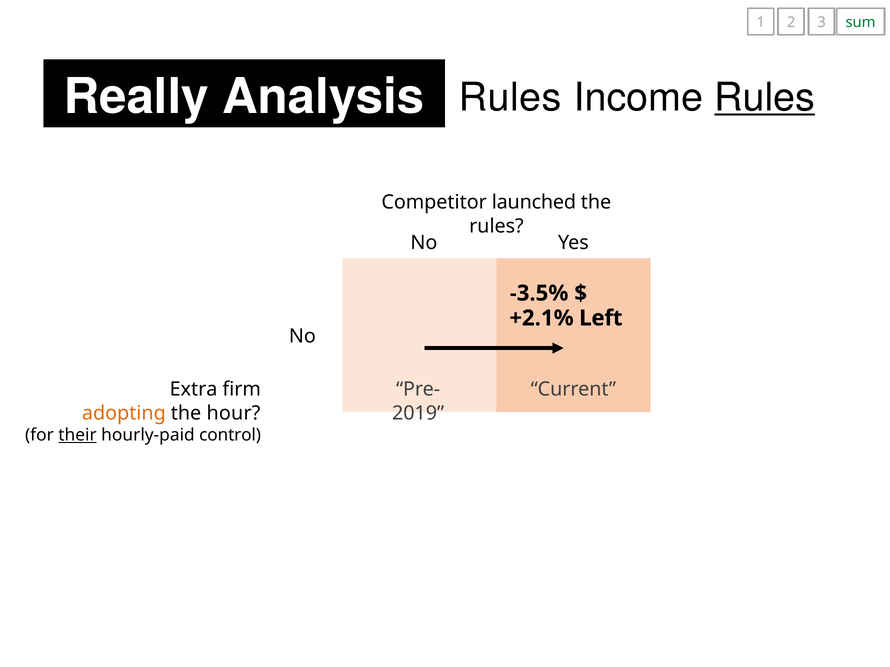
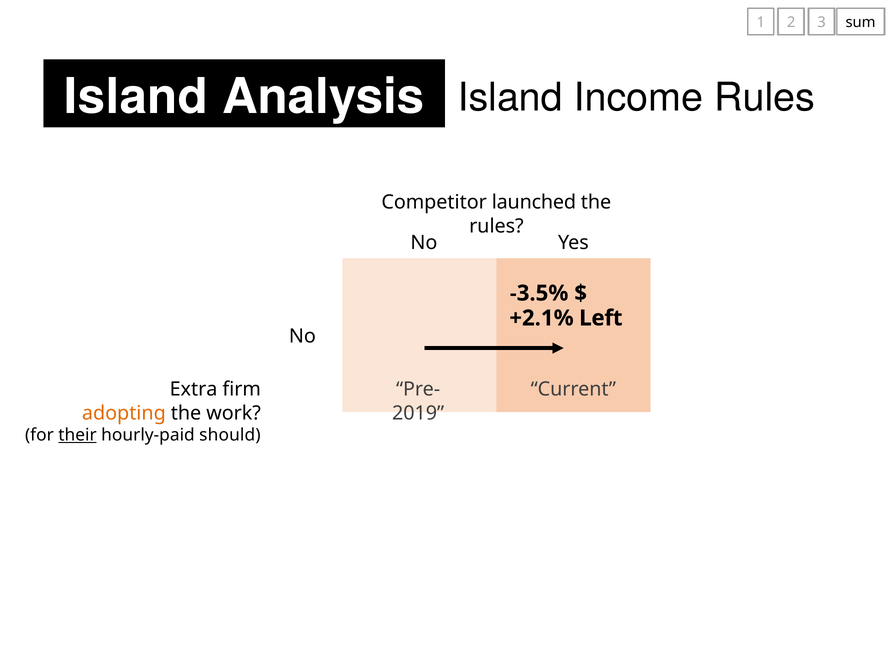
sum colour: green -> black
Really at (136, 97): Really -> Island
Analysis Rules: Rules -> Island
Rules at (765, 98) underline: present -> none
hour: hour -> work
control: control -> should
